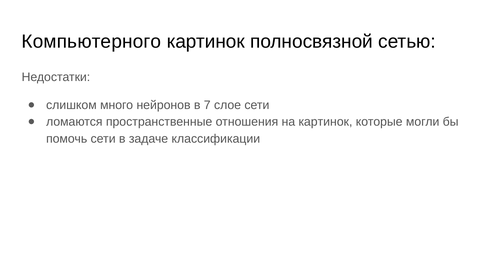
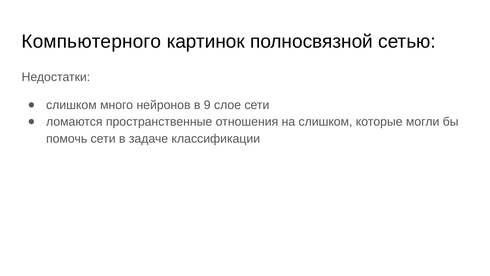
7: 7 -> 9
на картинок: картинок -> слишком
